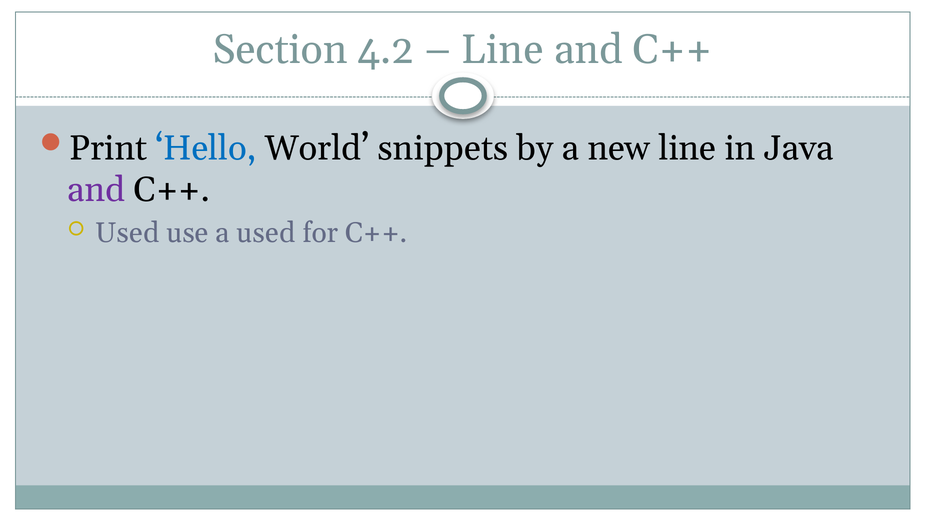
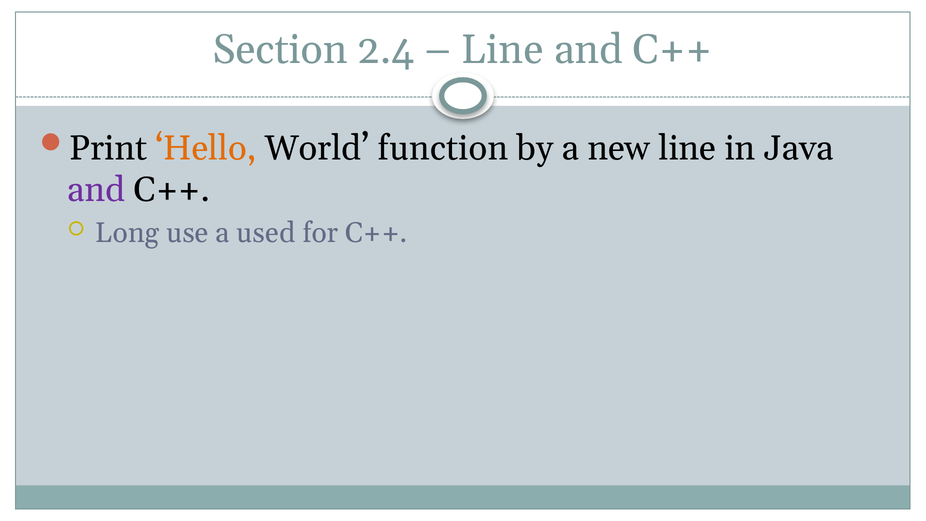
4.2: 4.2 -> 2.4
Hello colour: blue -> orange
snippets: snippets -> function
Used at (127, 233): Used -> Long
